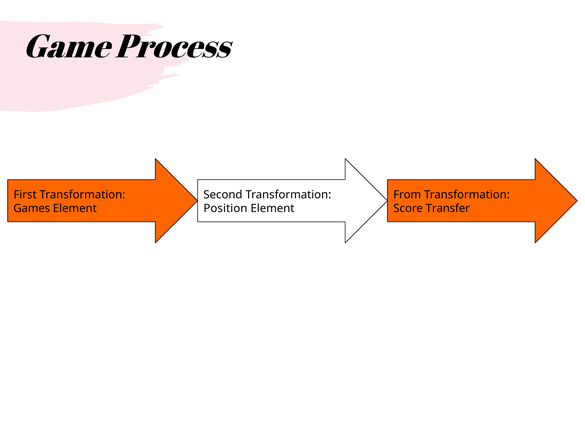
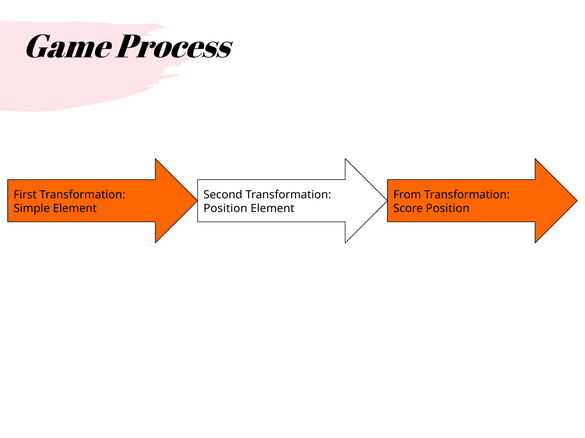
Games: Games -> Simple
Score Transfer: Transfer -> Position
